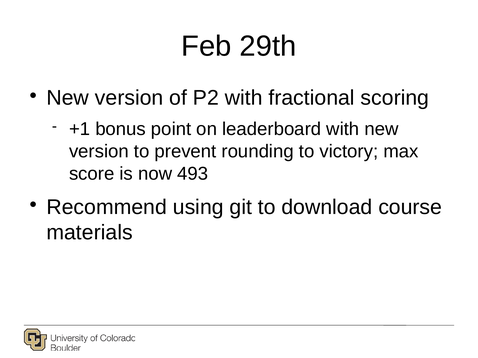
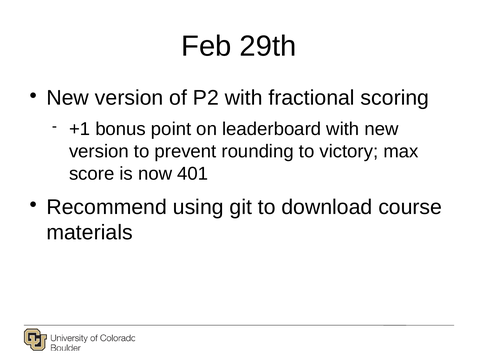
493: 493 -> 401
